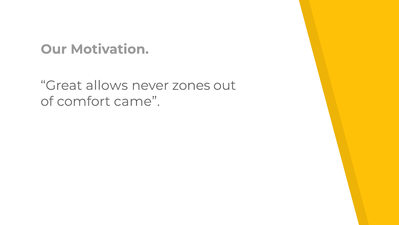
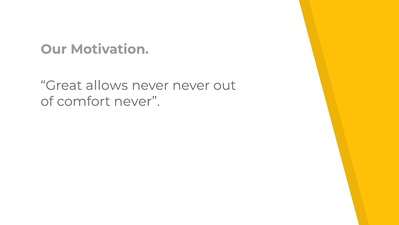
never zones: zones -> never
comfort came: came -> never
